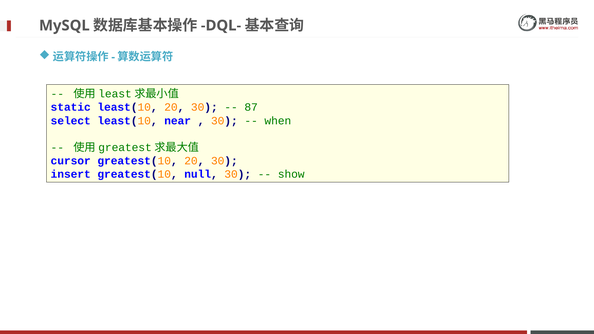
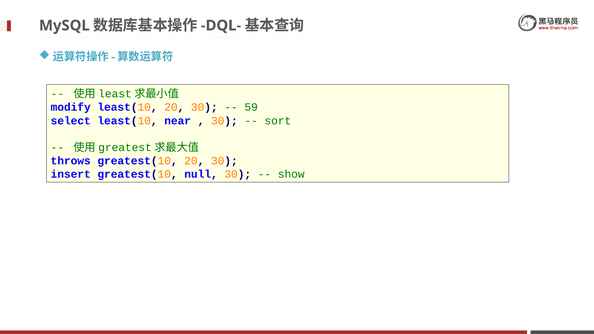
static: static -> modify
87: 87 -> 59
when: when -> sort
cursor: cursor -> throws
